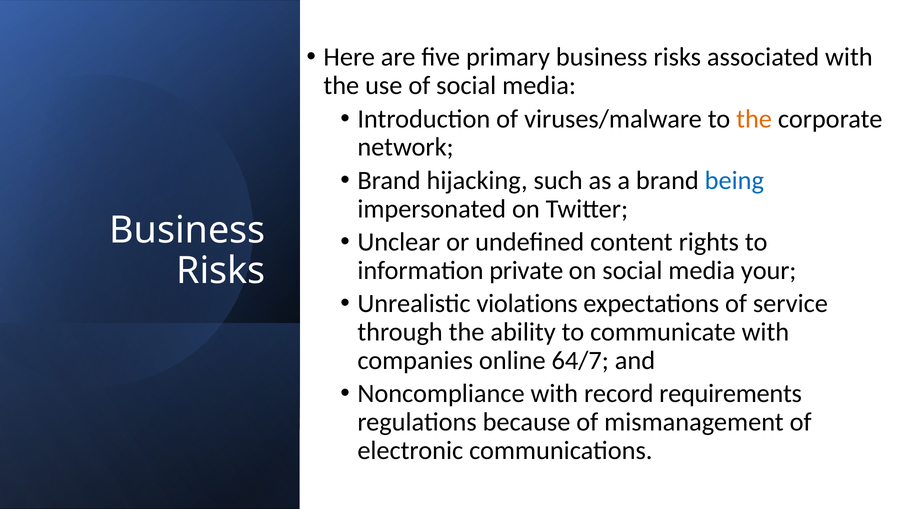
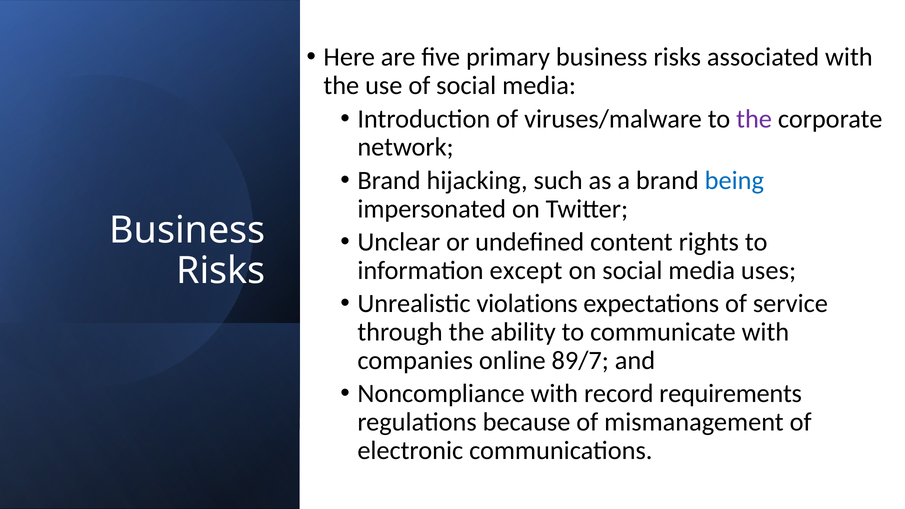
the at (754, 119) colour: orange -> purple
private: private -> except
your: your -> uses
64/7: 64/7 -> 89/7
